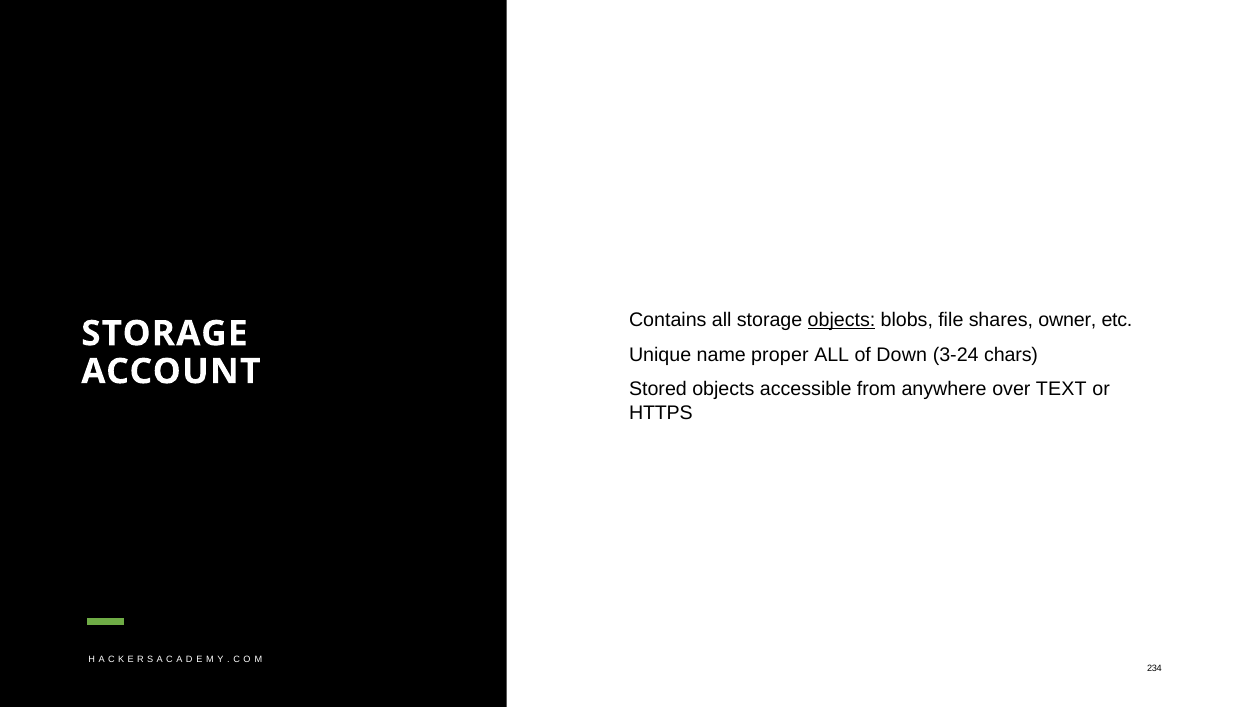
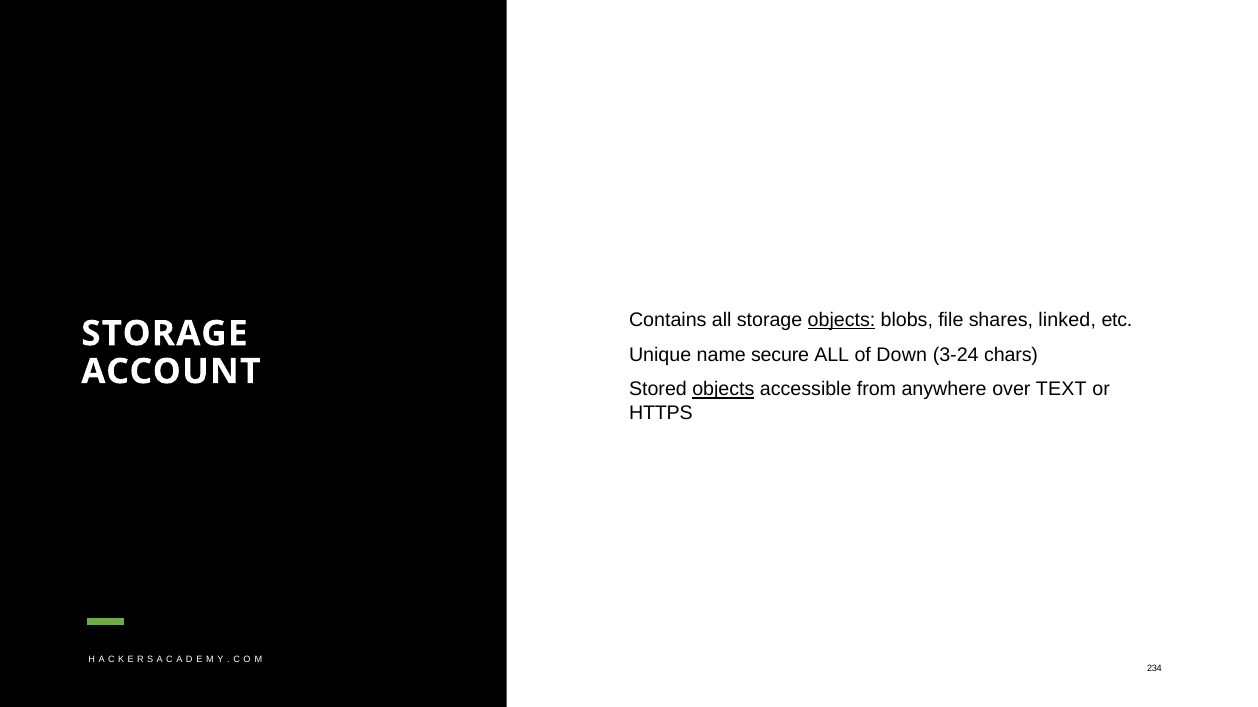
owner: owner -> linked
proper: proper -> secure
objects at (723, 390) underline: none -> present
